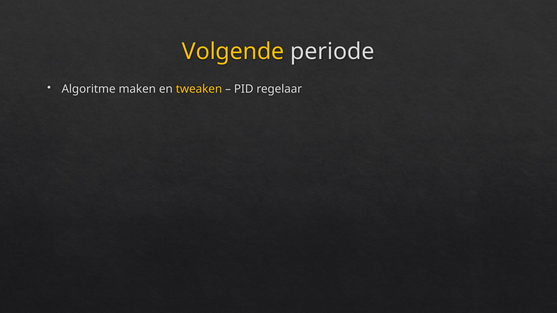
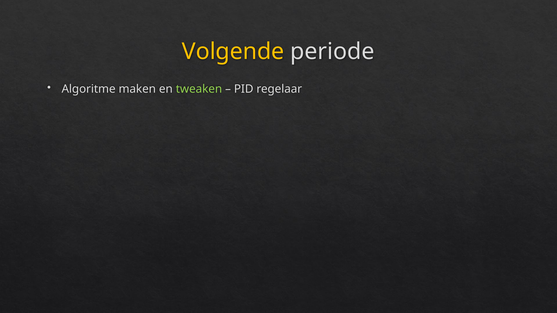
tweaken colour: yellow -> light green
